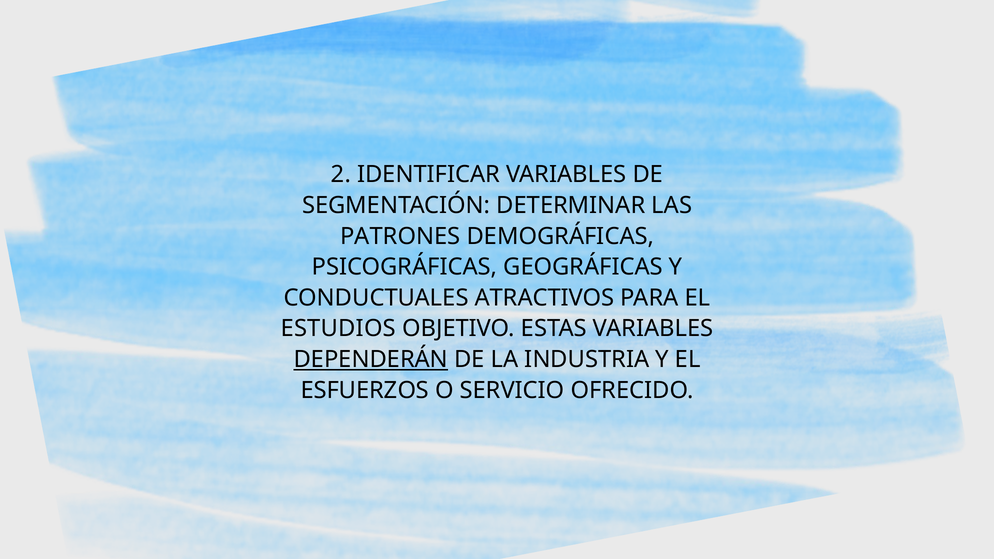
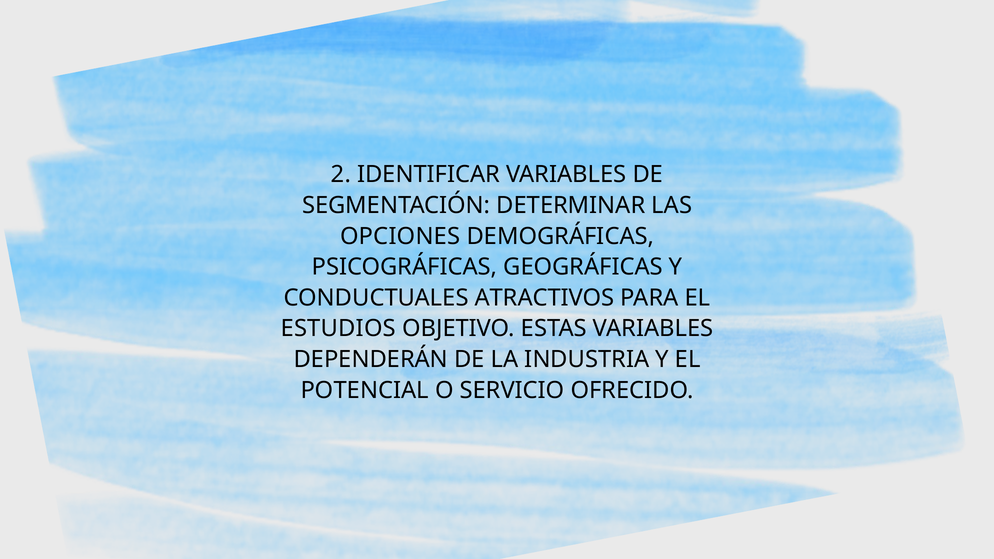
PATRONES: PATRONES -> OPCIONES
DEPENDERÁN underline: present -> none
ESFUERZOS: ESFUERZOS -> POTENCIAL
